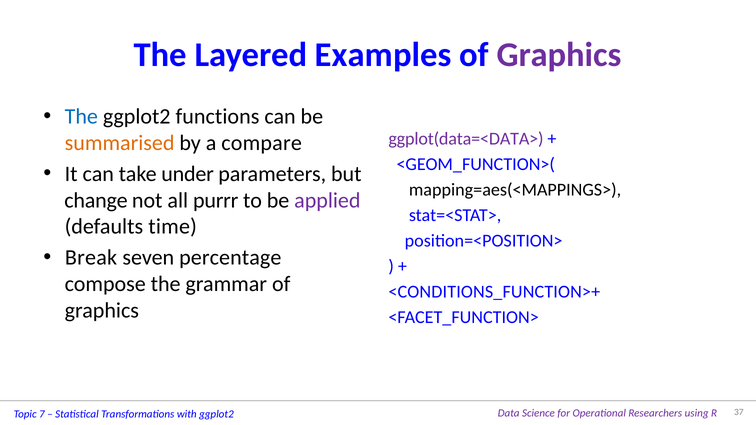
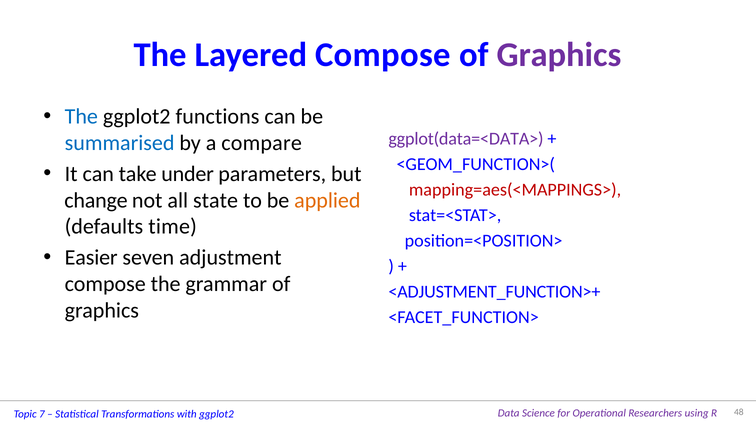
Layered Examples: Examples -> Compose
summarised colour: orange -> blue
mapping=aes(<MAPPINGS> colour: black -> red
purrr: purrr -> state
applied colour: purple -> orange
Break: Break -> Easier
percentage: percentage -> adjustment
<CONDITIONS_FUNCTION>+: <CONDITIONS_FUNCTION>+ -> <ADJUSTMENT_FUNCTION>+
37: 37 -> 48
